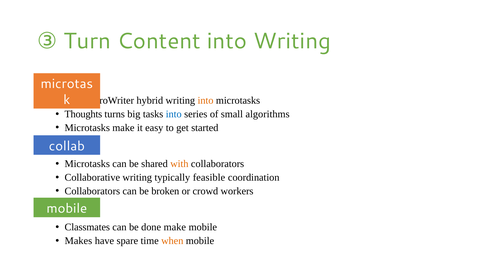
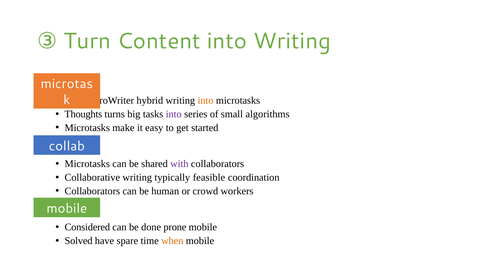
into at (174, 114) colour: blue -> purple
with colour: orange -> purple
broken: broken -> human
Classmates: Classmates -> Considered
done make: make -> prone
Makes: Makes -> Solved
